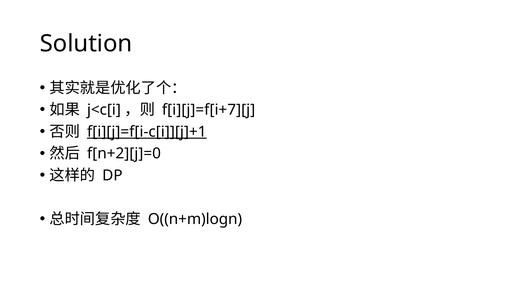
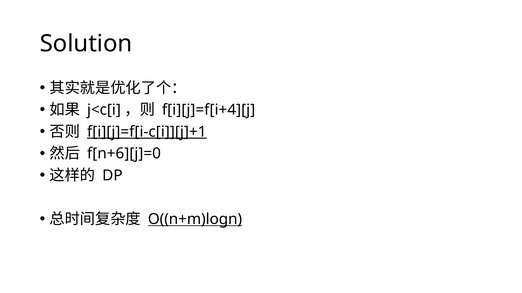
f[i][j]=f[i+7][j: f[i][j]=f[i+7][j -> f[i][j]=f[i+4][j
f[n+2][j]=0: f[n+2][j]=0 -> f[n+6][j]=0
O((n+m)logn underline: none -> present
